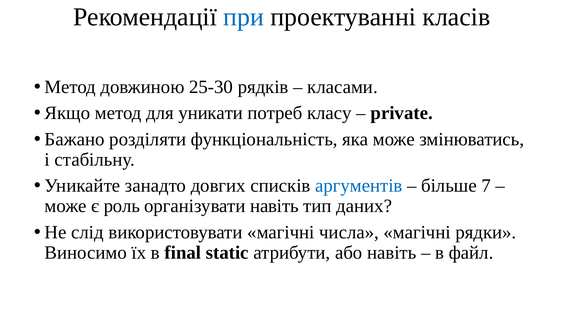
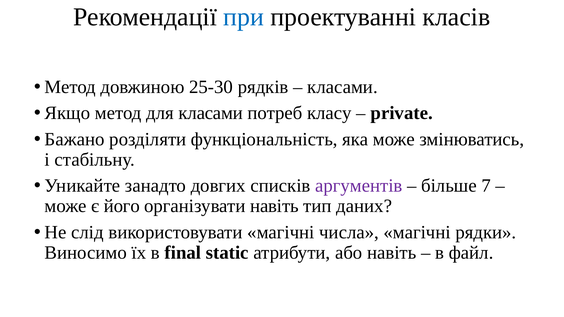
для уникати: уникати -> класами
аргументів colour: blue -> purple
роль: роль -> його
